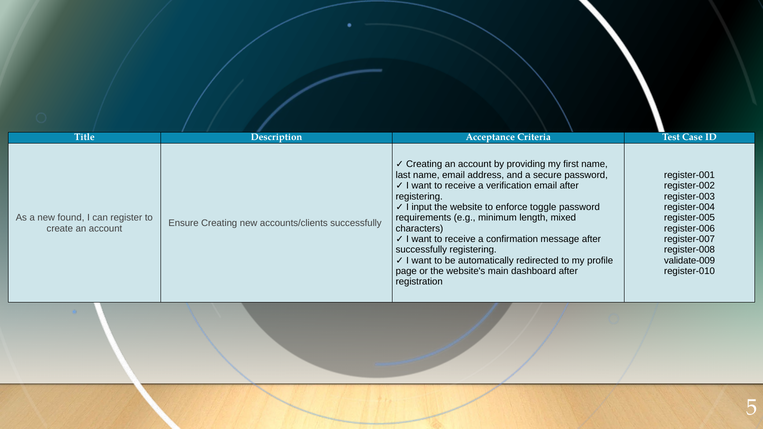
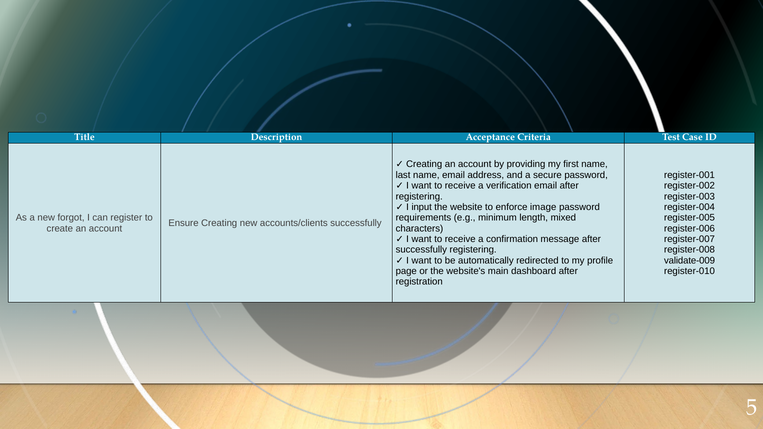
toggle: toggle -> image
found: found -> forgot
